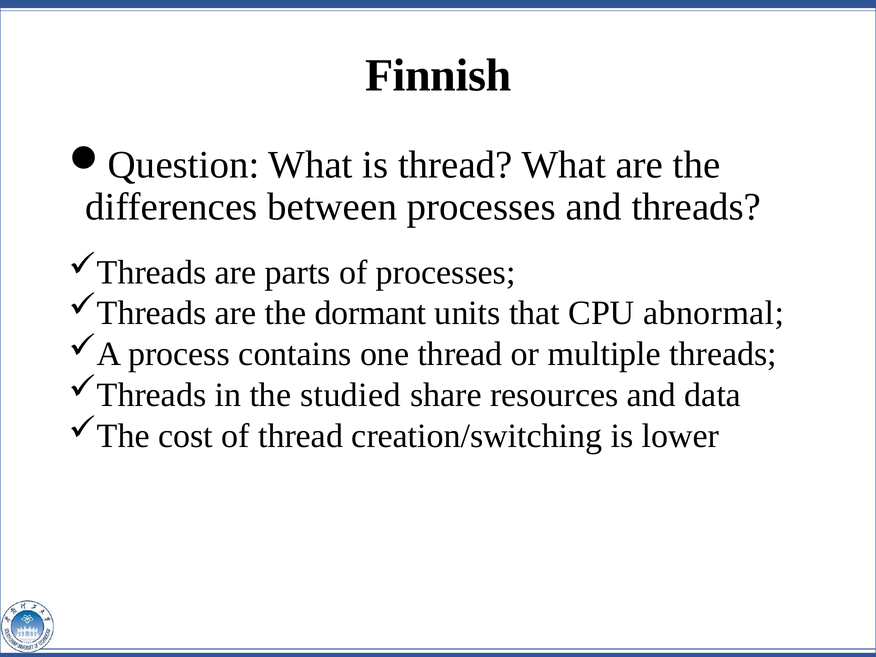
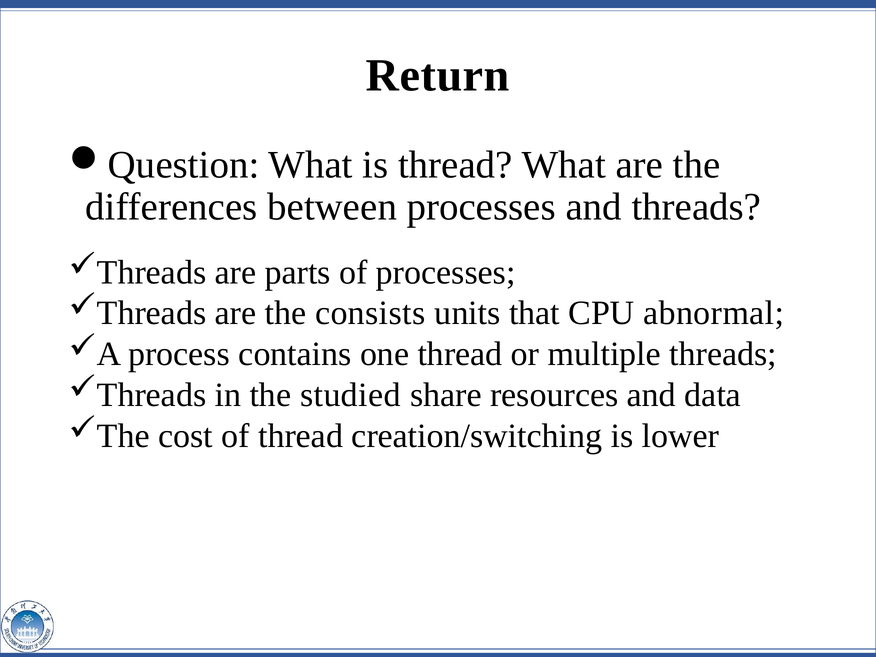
Finnish: Finnish -> Return
dormant: dormant -> consists
